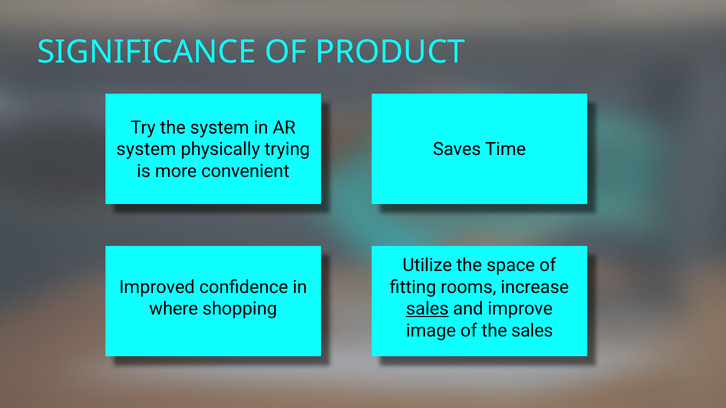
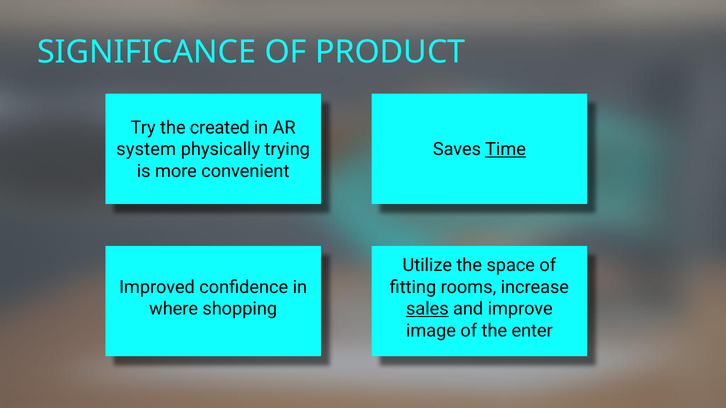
the system: system -> created
Time underline: none -> present
the sales: sales -> enter
